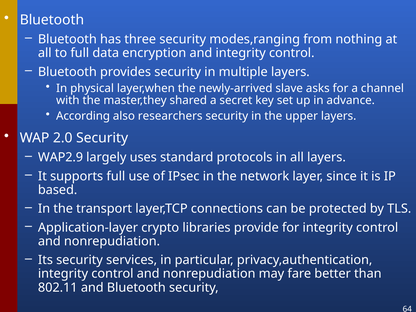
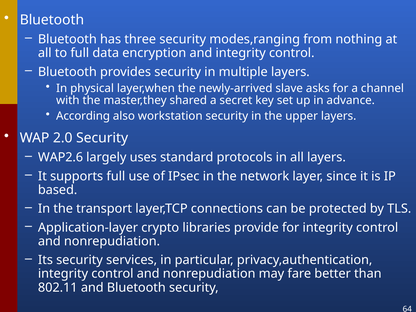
researchers: researchers -> workstation
WAP2.9: WAP2.9 -> WAP2.6
